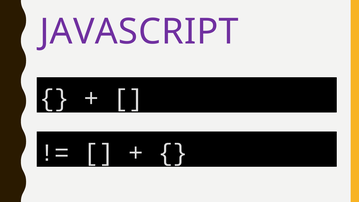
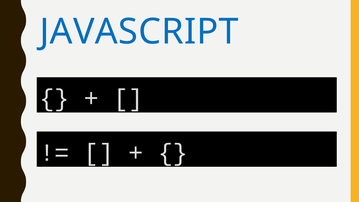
JAVASCRIPT colour: purple -> blue
